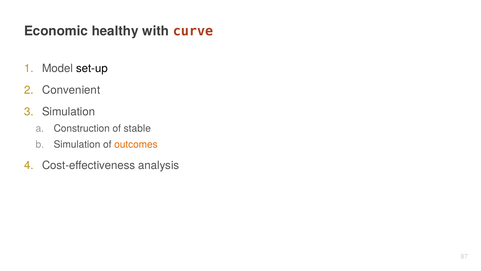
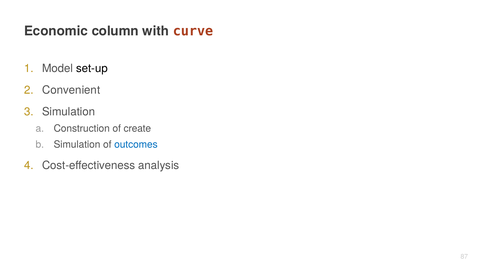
healthy: healthy -> column
stable: stable -> create
outcomes colour: orange -> blue
